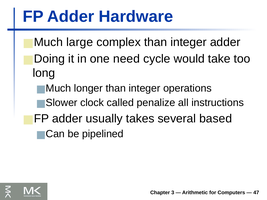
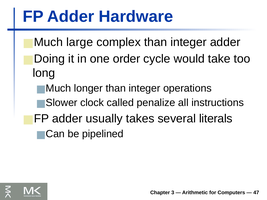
need: need -> order
based: based -> literals
